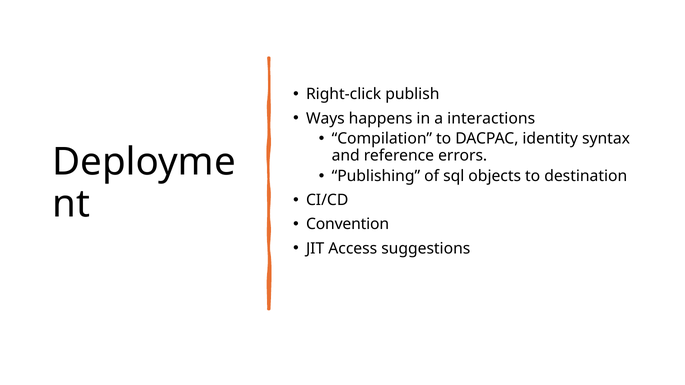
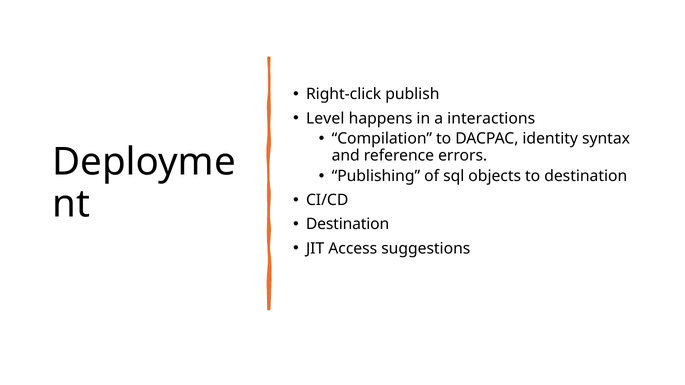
Ways: Ways -> Level
Convention at (348, 224): Convention -> Destination
